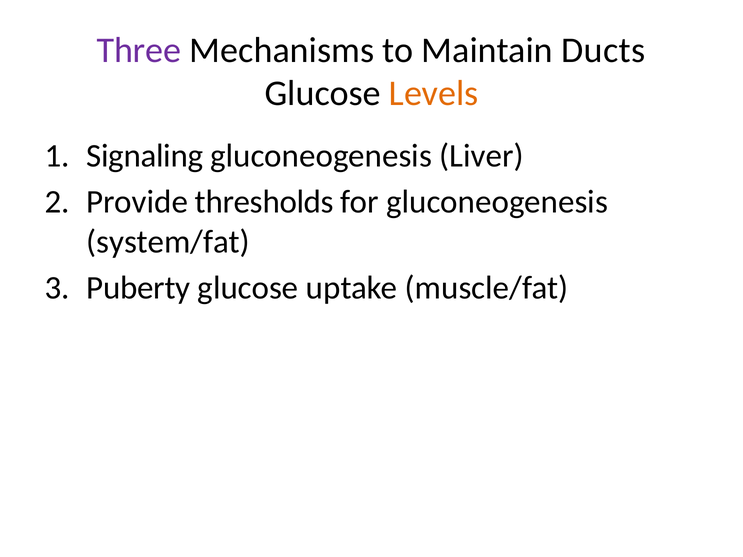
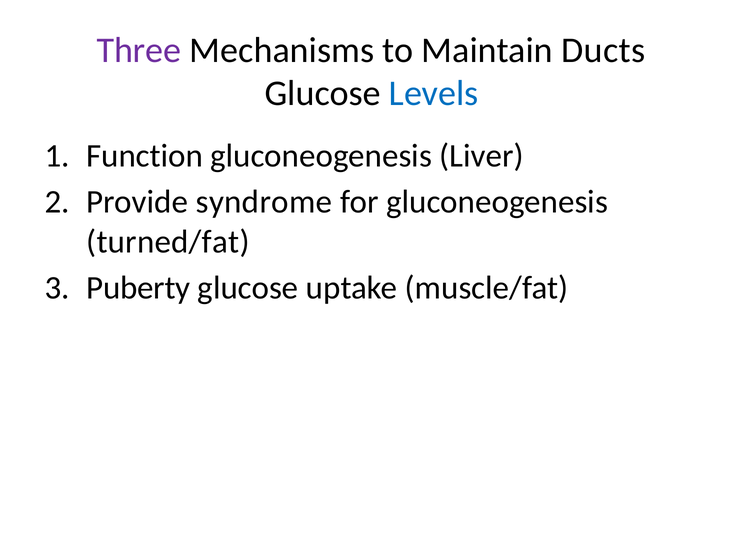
Levels colour: orange -> blue
Signaling: Signaling -> Function
thresholds: thresholds -> syndrome
system/fat: system/fat -> turned/fat
